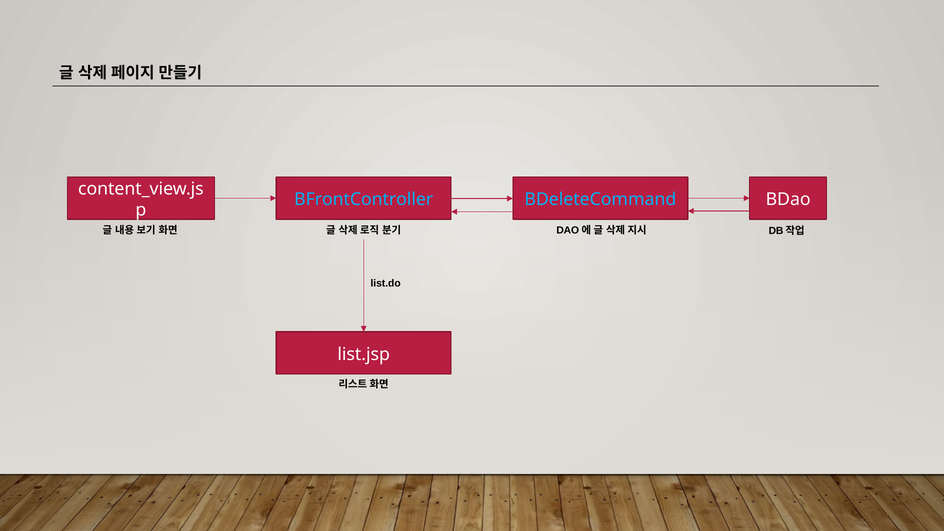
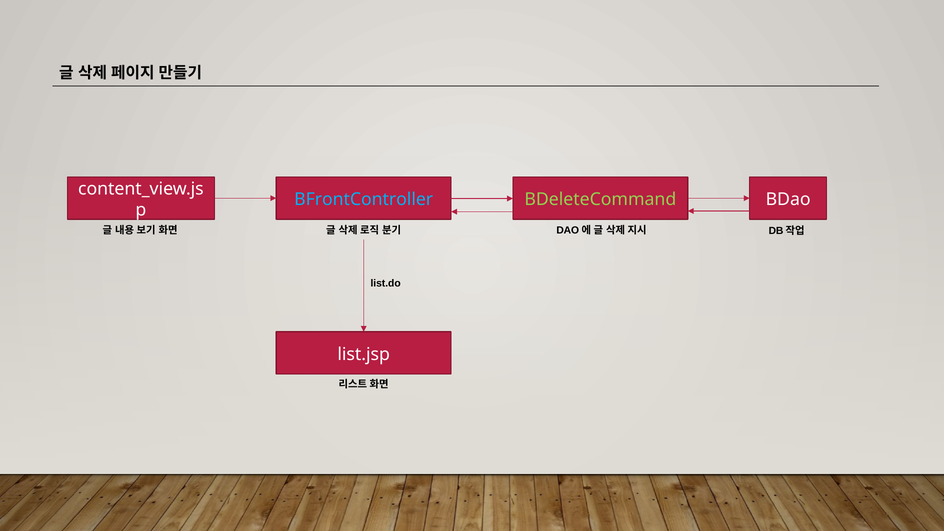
BDeleteCommand colour: light blue -> light green
